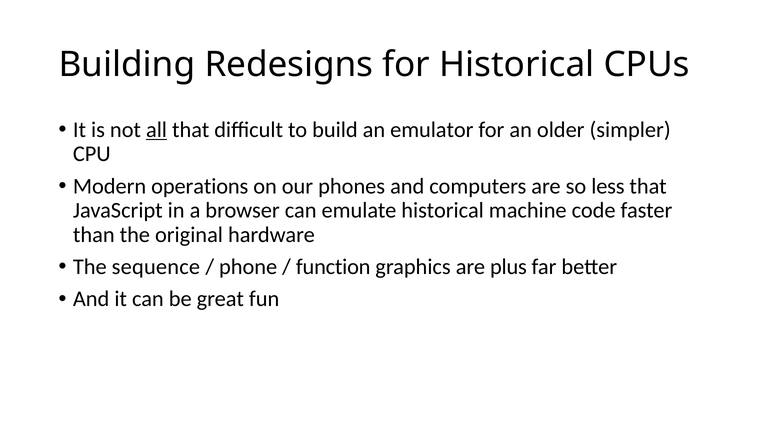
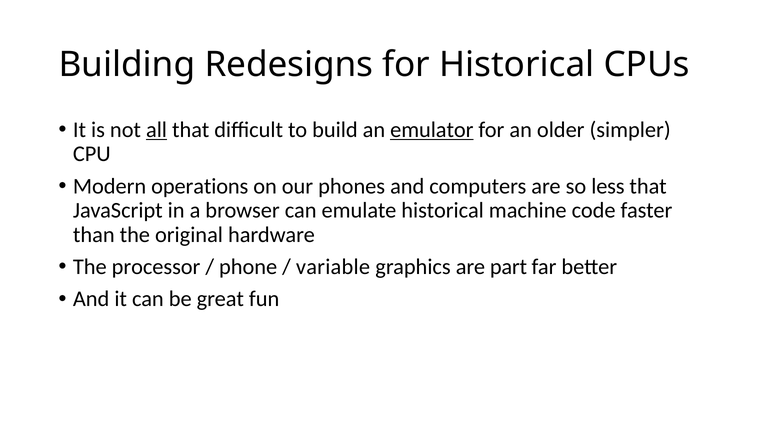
emulator underline: none -> present
sequence: sequence -> processor
function: function -> variable
plus: plus -> part
